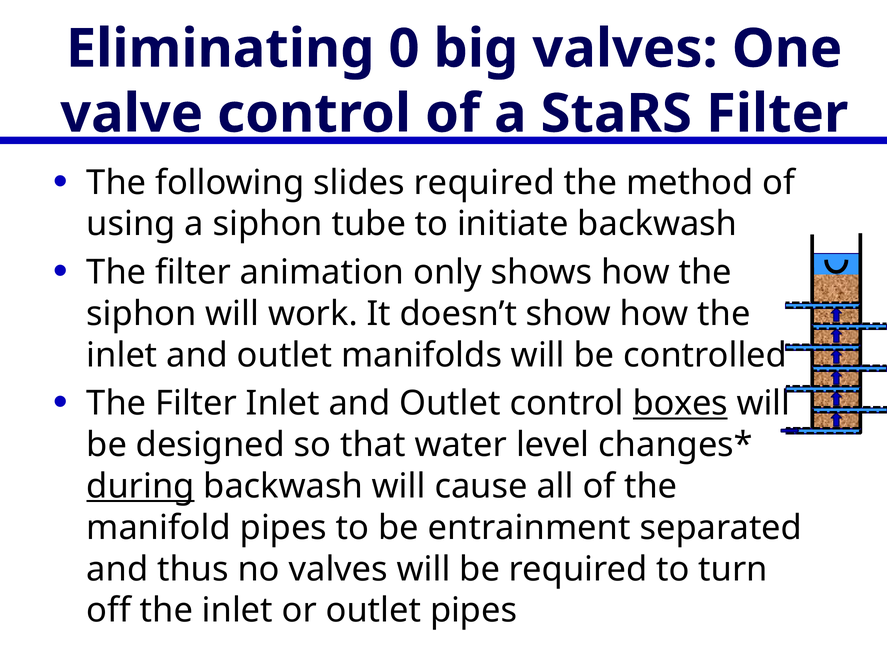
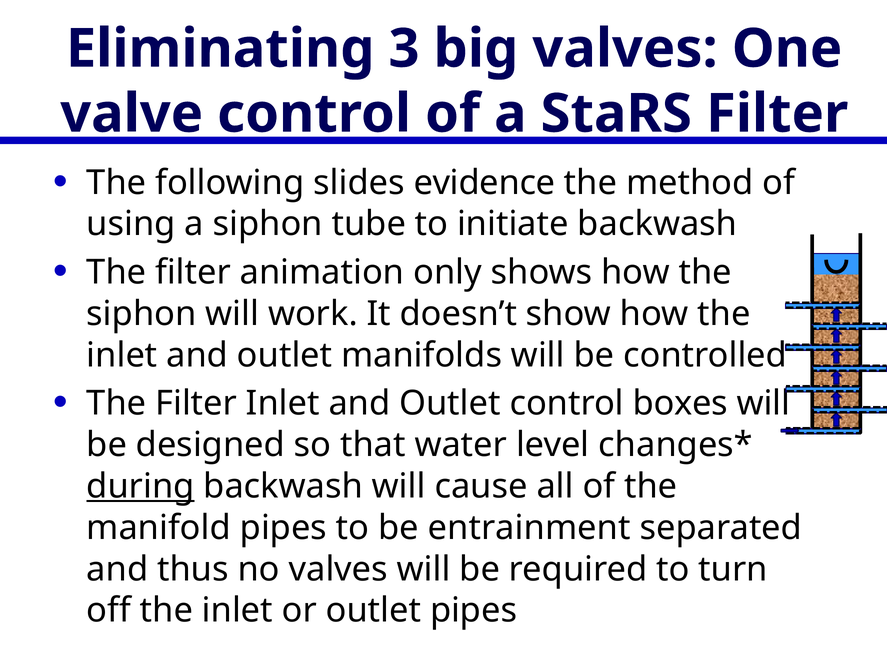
0: 0 -> 3
slides required: required -> evidence
boxes underline: present -> none
